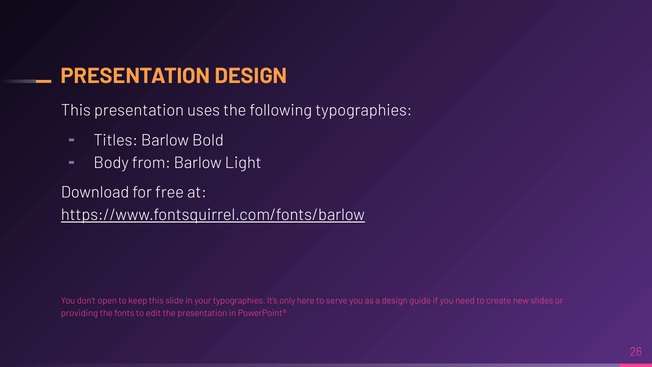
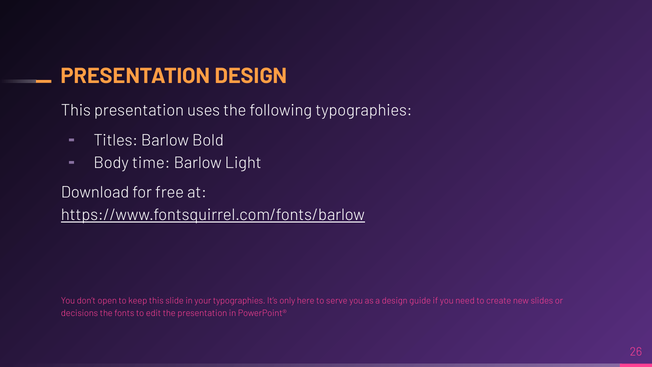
from: from -> time
providing: providing -> decisions
